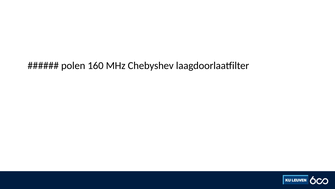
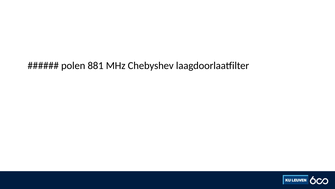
160: 160 -> 881
